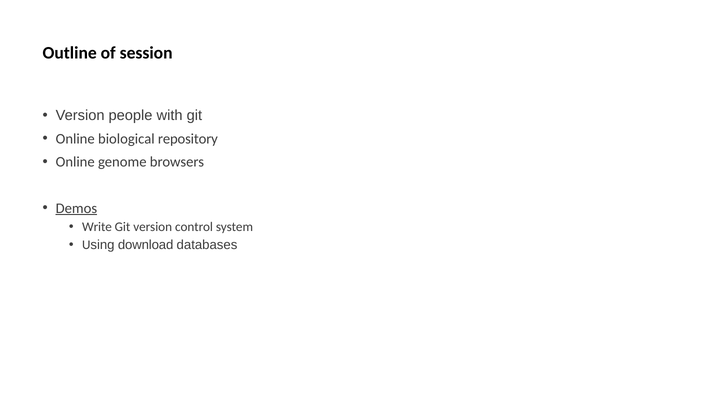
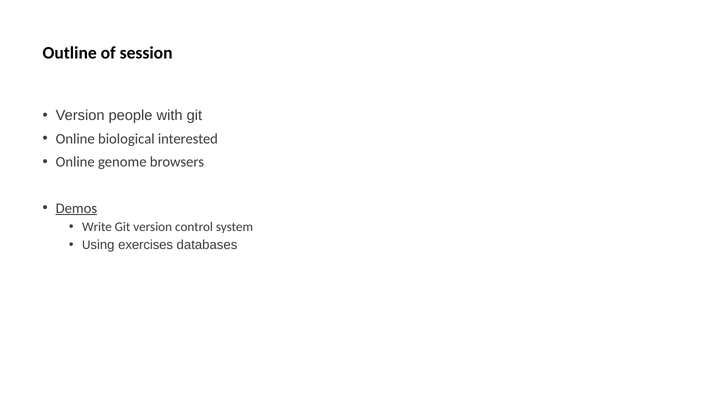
repository: repository -> interested
download: download -> exercises
